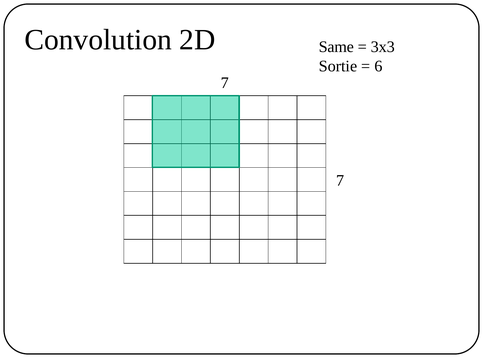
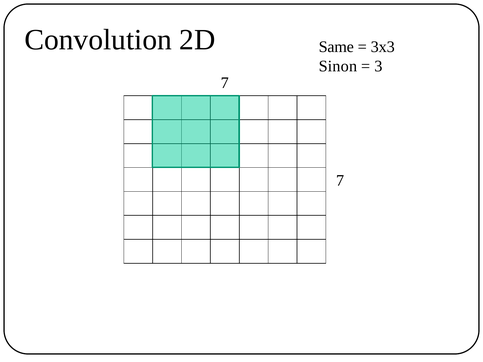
Sortie: Sortie -> Sinon
6: 6 -> 3
